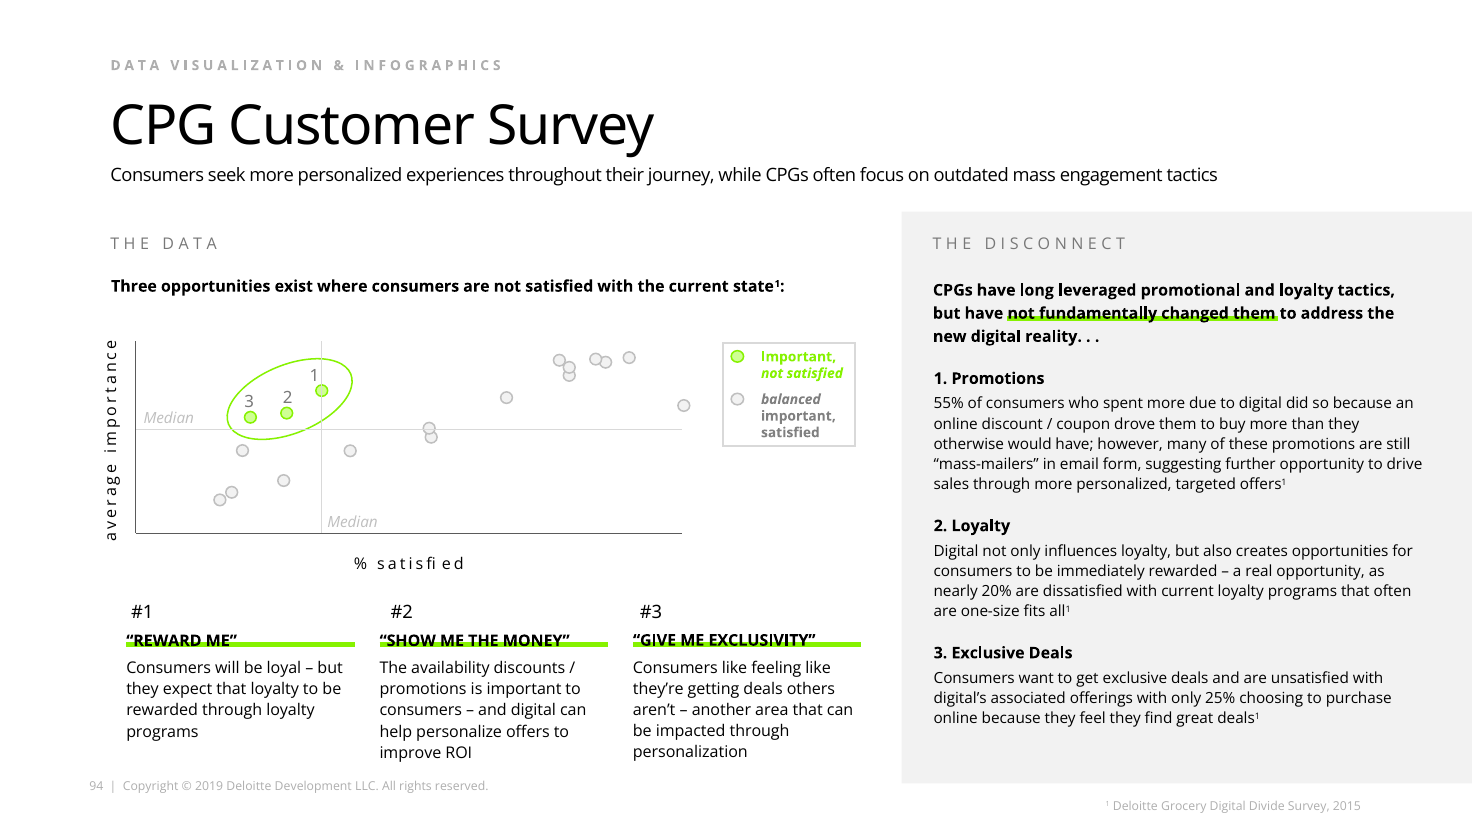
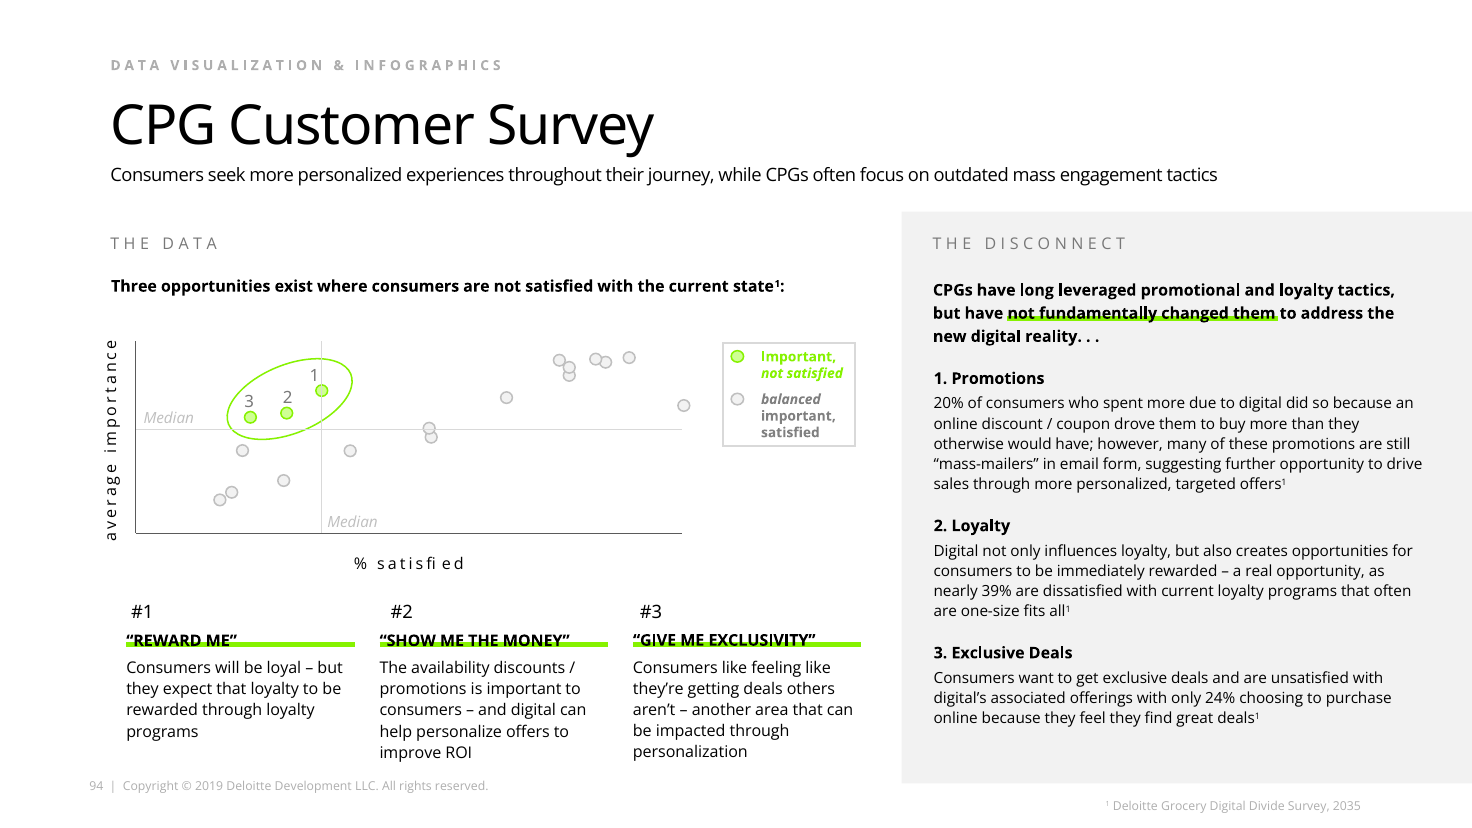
55%: 55% -> 20%
20%: 20% -> 39%
25%: 25% -> 24%
2015: 2015 -> 2035
